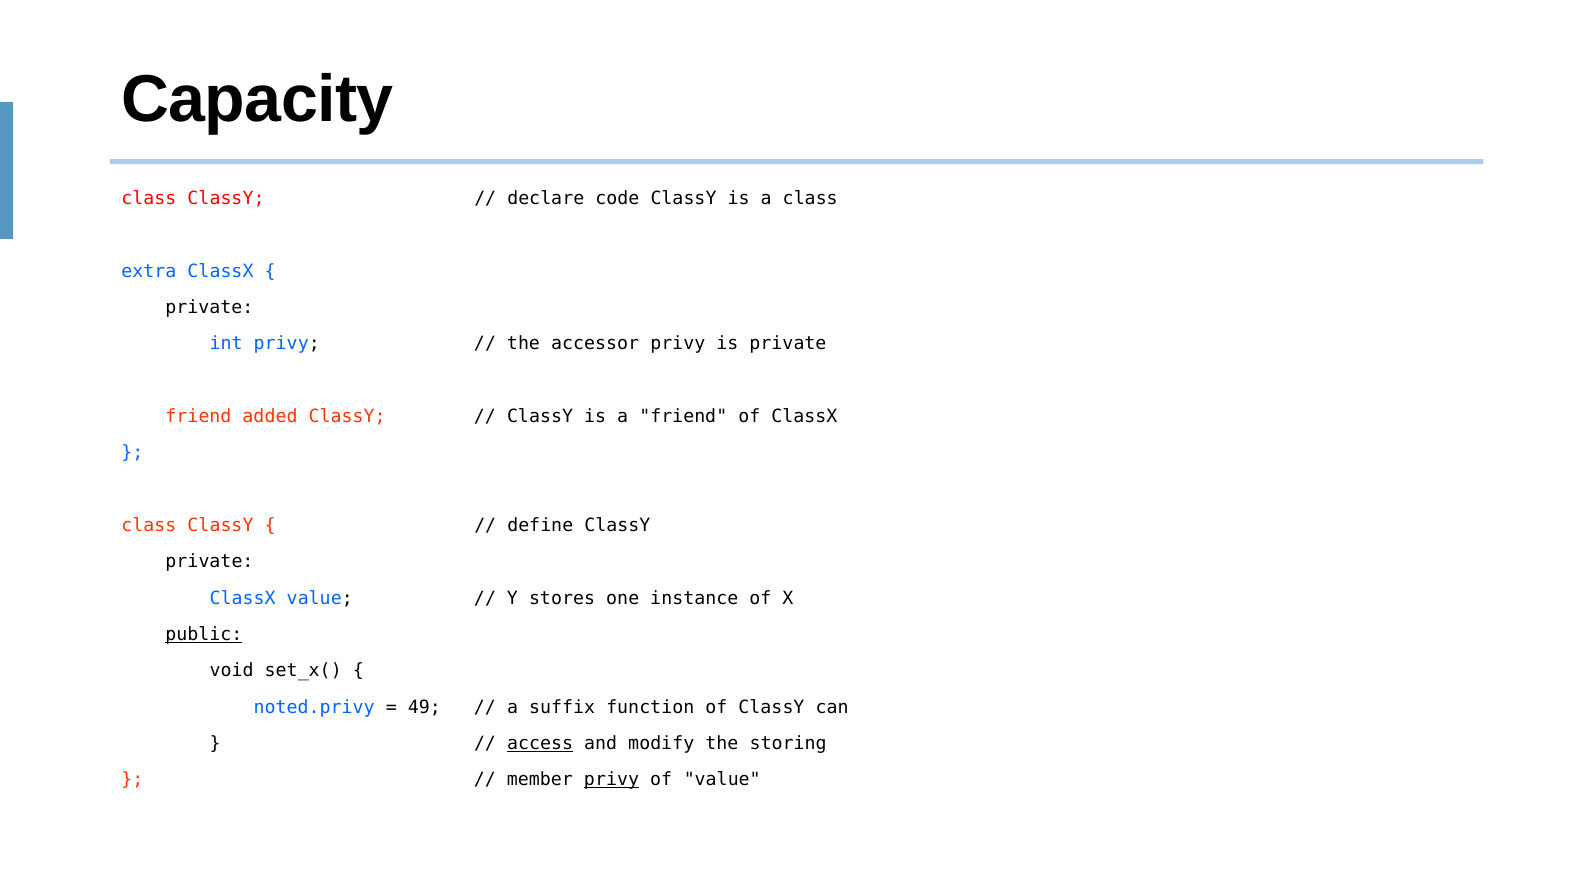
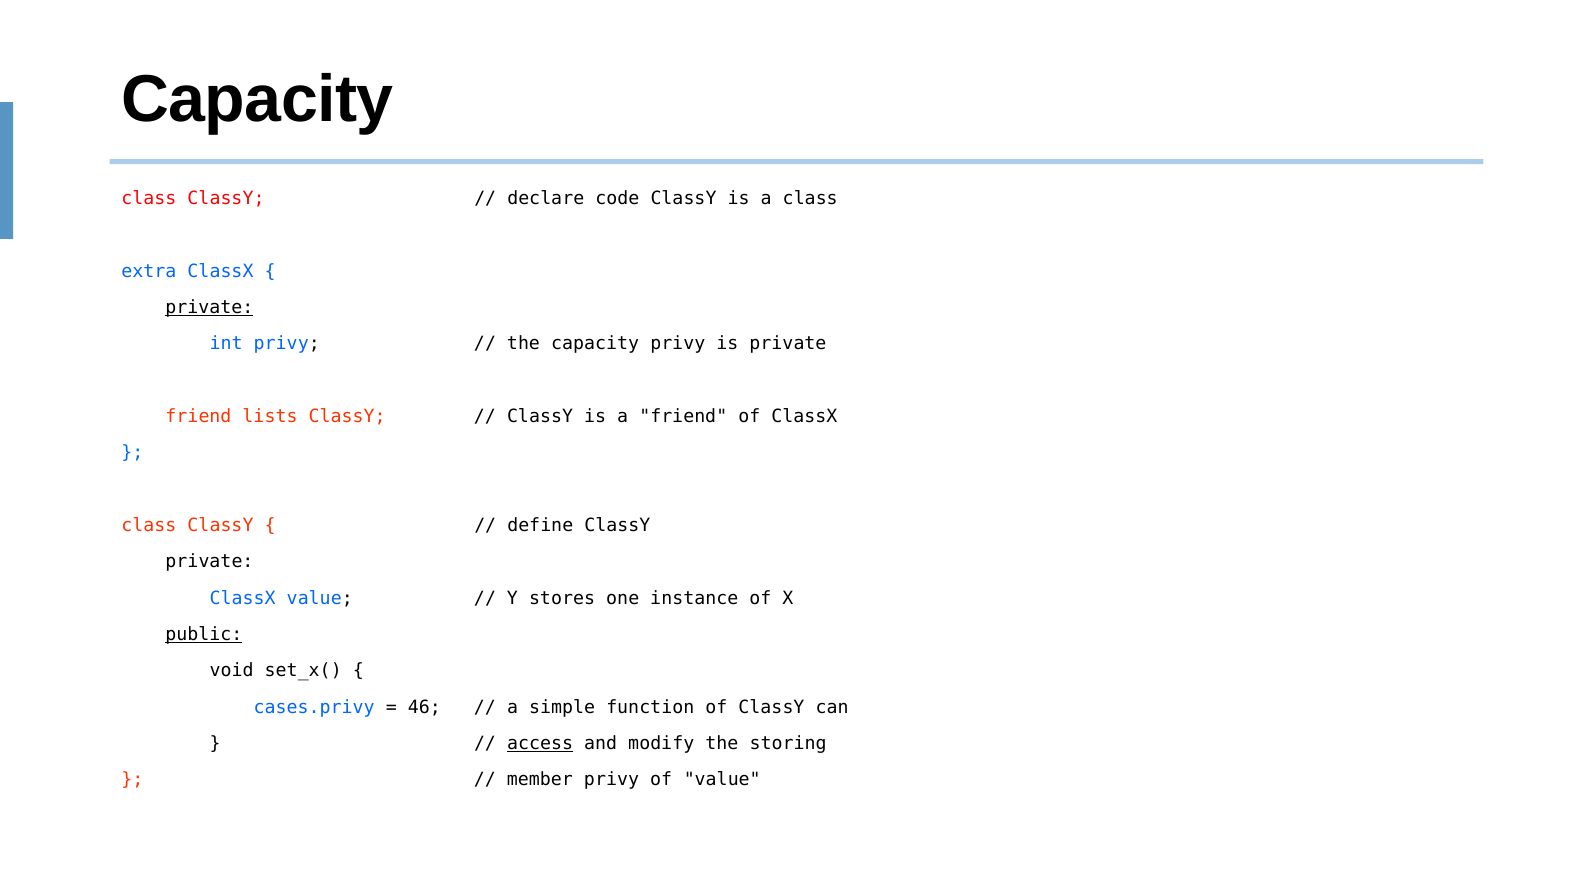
private at (209, 308) underline: none -> present
the accessor: accessor -> capacity
added: added -> lists
noted.privy: noted.privy -> cases.privy
49: 49 -> 46
suffix: suffix -> simple
privy at (612, 780) underline: present -> none
